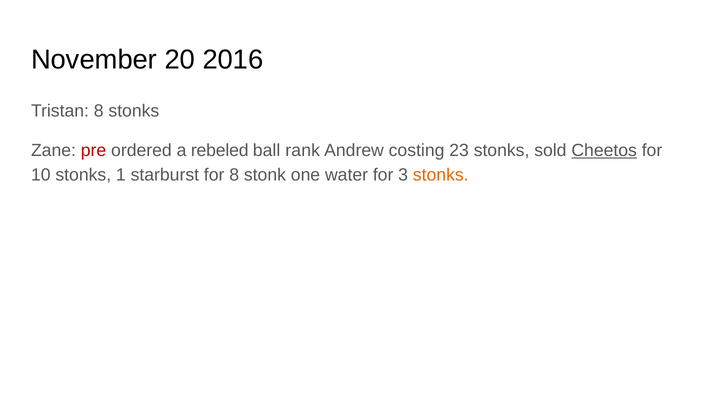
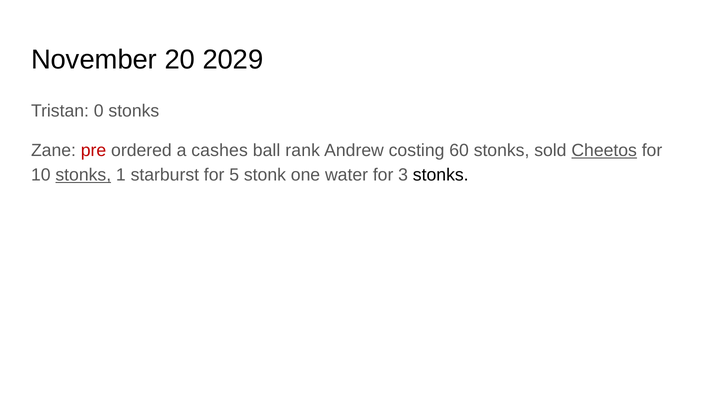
2016: 2016 -> 2029
Tristan 8: 8 -> 0
rebeled: rebeled -> cashes
23: 23 -> 60
stonks at (83, 175) underline: none -> present
for 8: 8 -> 5
stonks at (441, 175) colour: orange -> black
